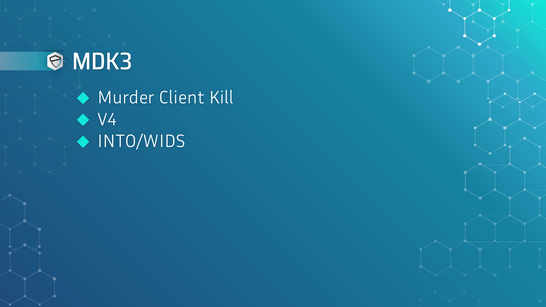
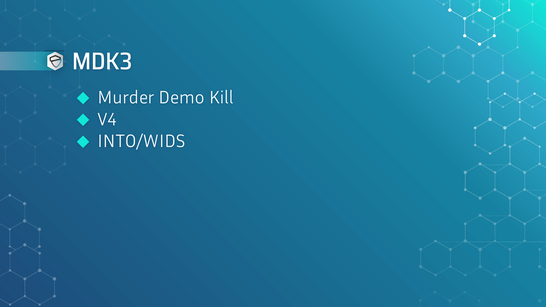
Client: Client -> Demo
